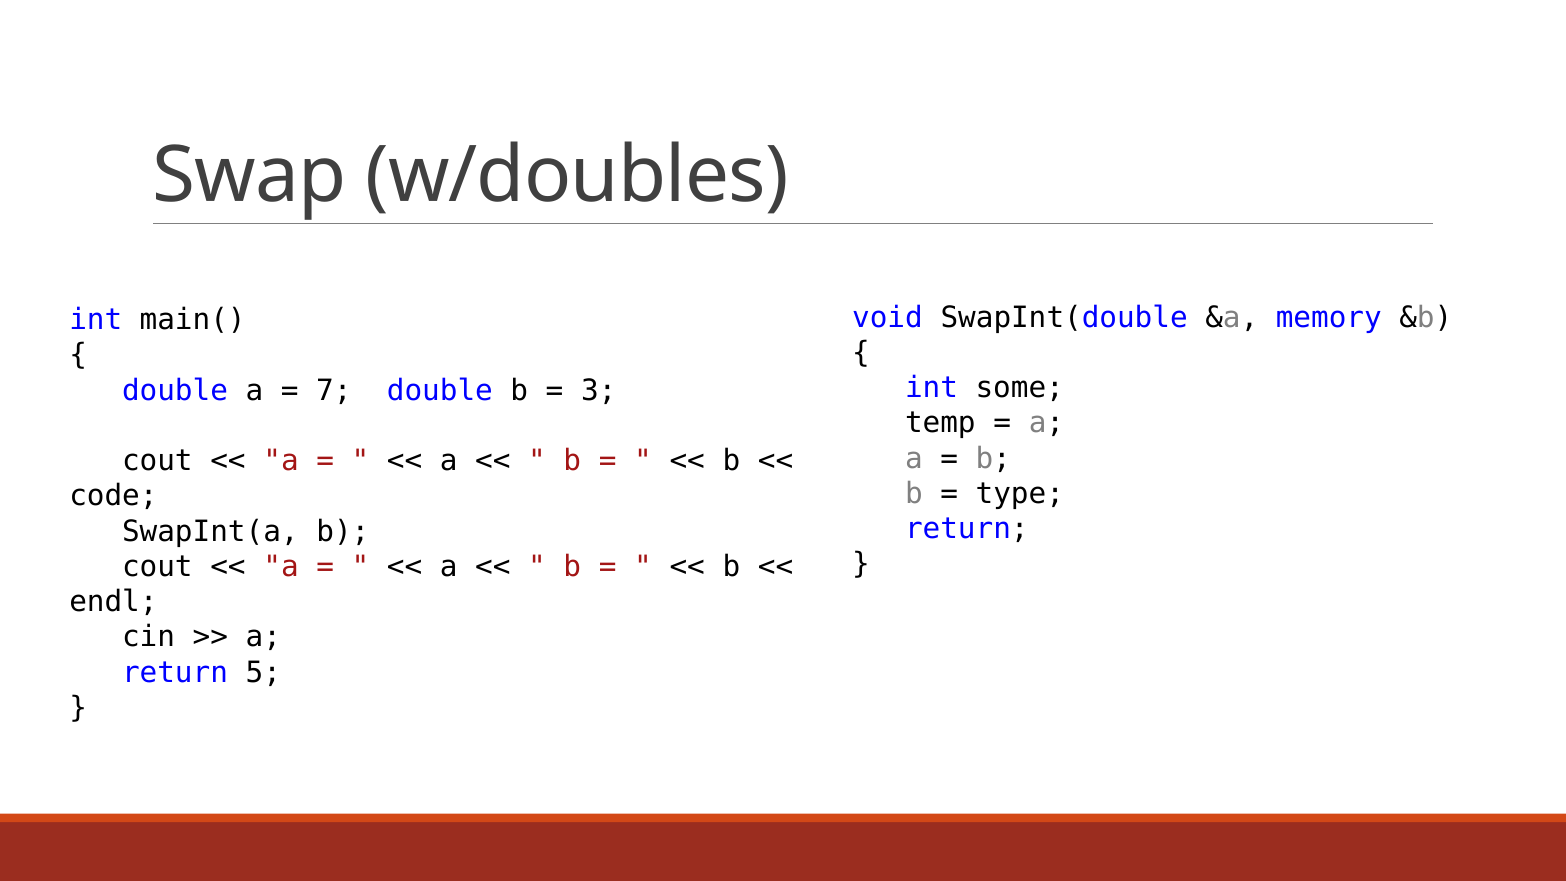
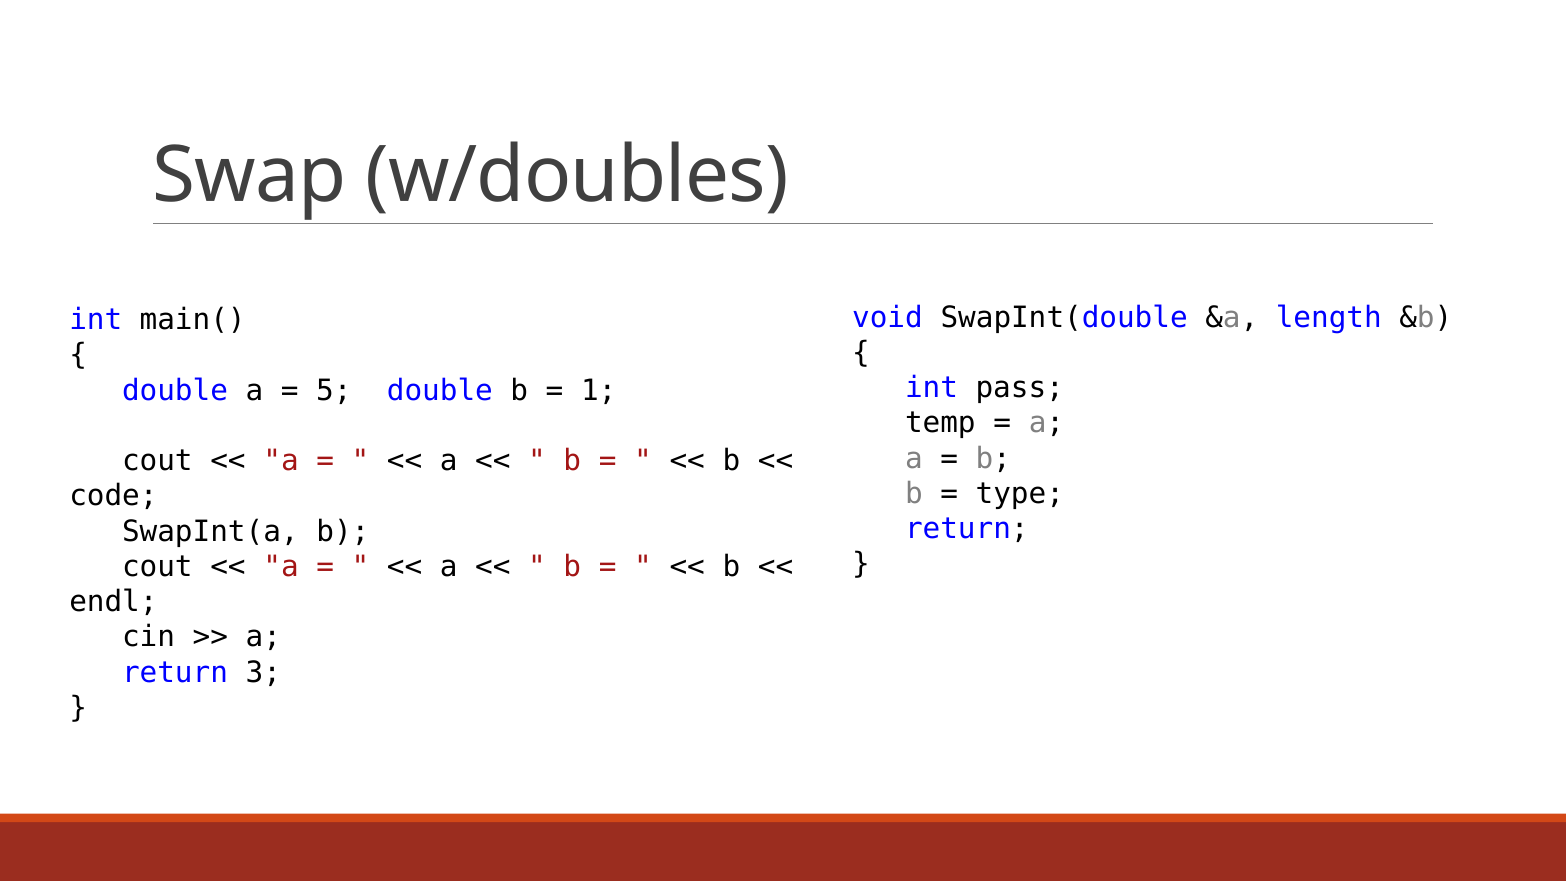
memory: memory -> length
some: some -> pass
7: 7 -> 5
3: 3 -> 1
5: 5 -> 3
